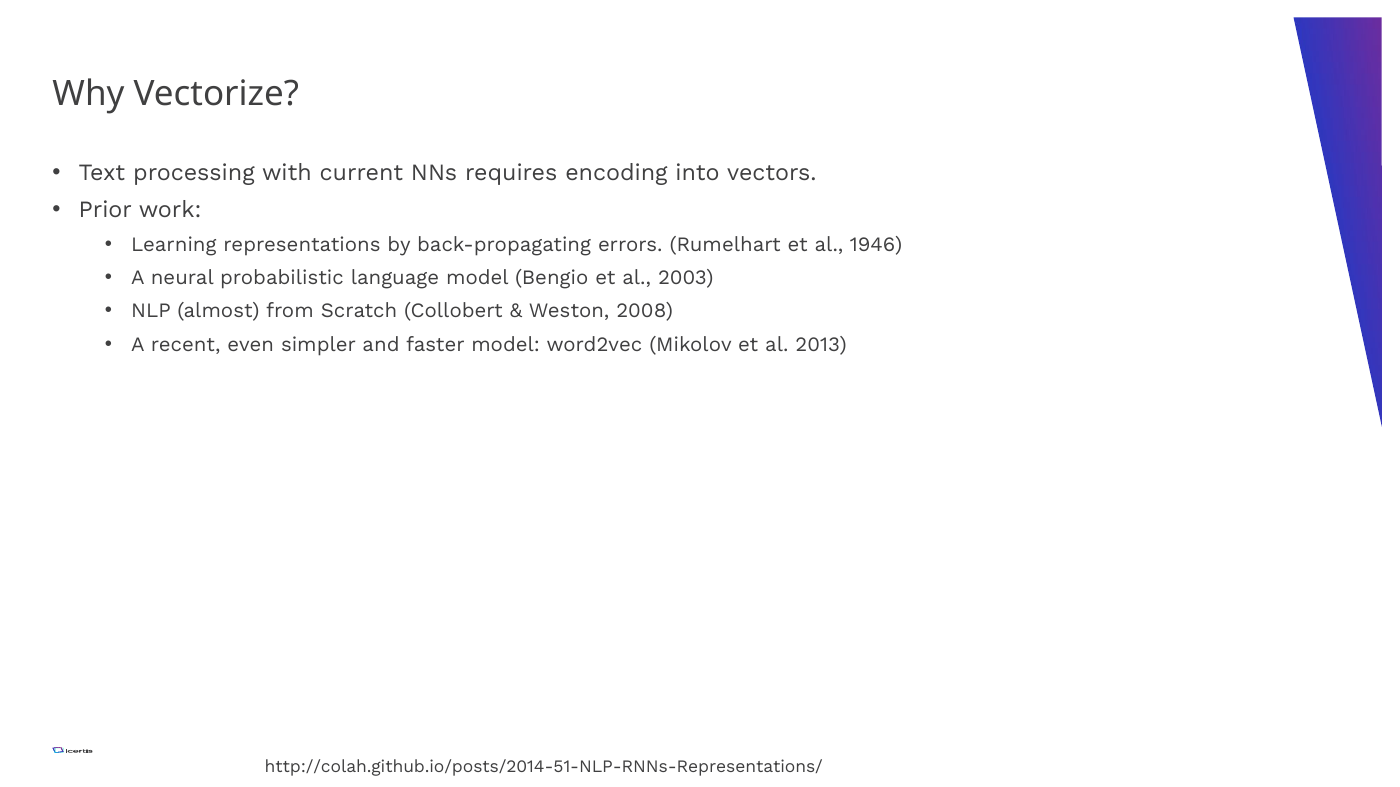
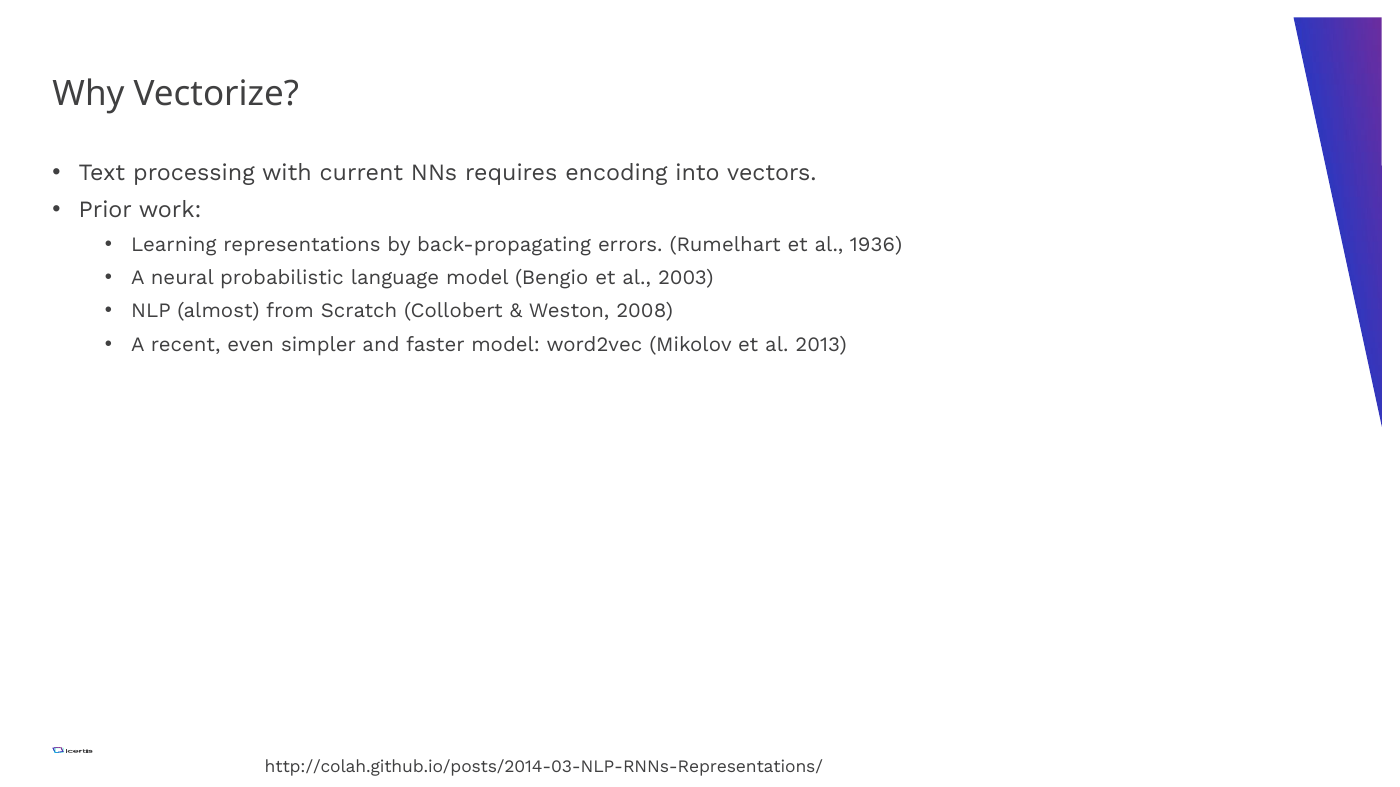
1946: 1946 -> 1936
http://colah.github.io/posts/2014-51-NLP-RNNs-Representations/: http://colah.github.io/posts/2014-51-NLP-RNNs-Representations/ -> http://colah.github.io/posts/2014-03-NLP-RNNs-Representations/
